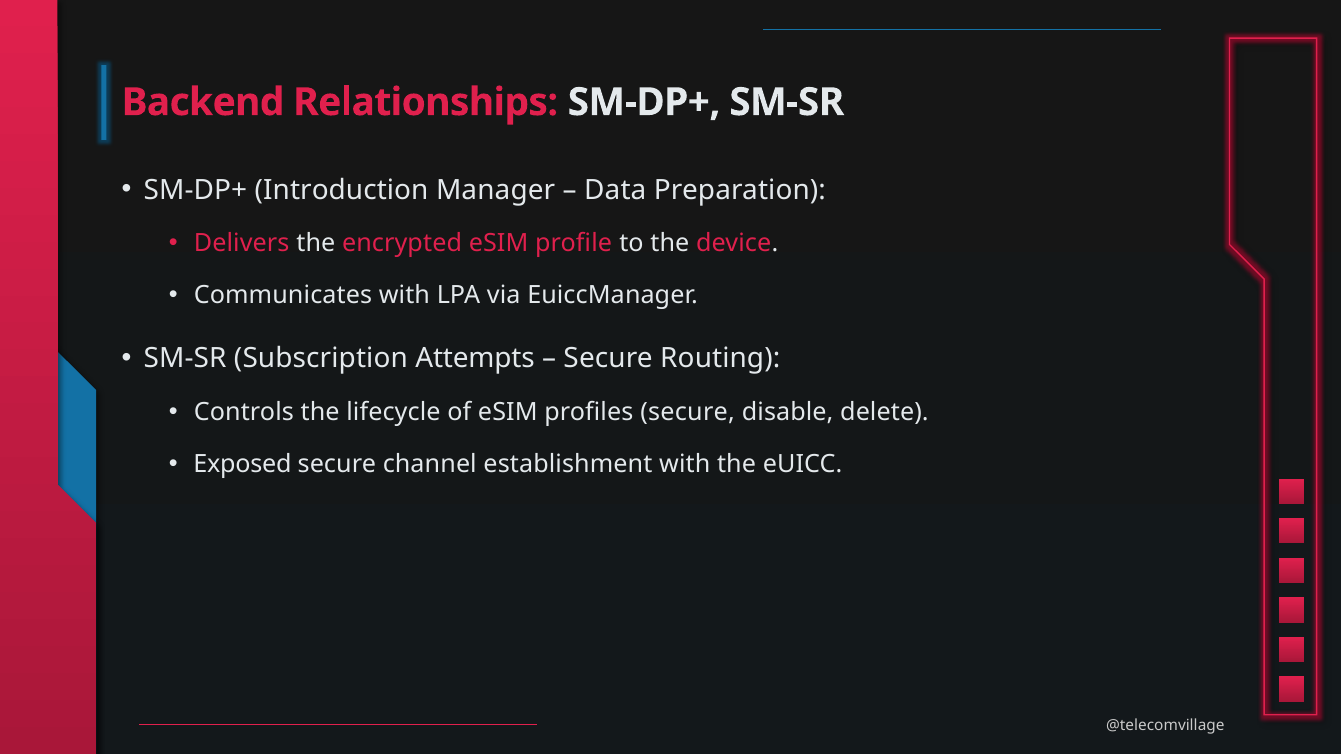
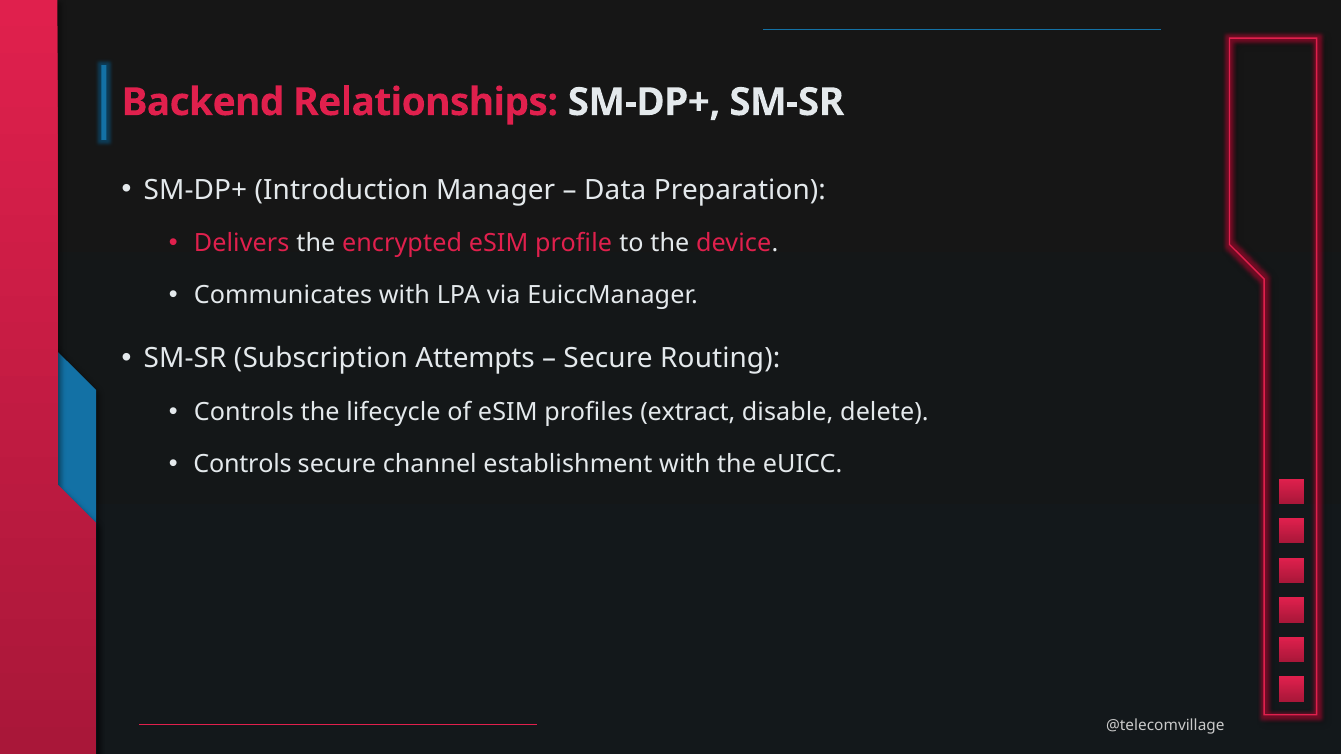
profiles secure: secure -> extract
Exposed at (243, 465): Exposed -> Controls
